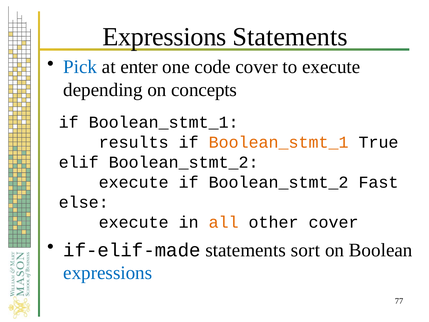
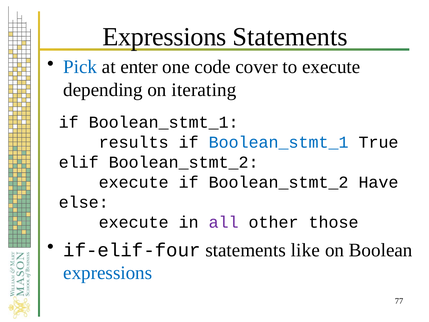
concepts: concepts -> iterating
Boolean_stmt_1 at (279, 142) colour: orange -> blue
Fast: Fast -> Have
all colour: orange -> purple
other cover: cover -> those
if-elif-made: if-elif-made -> if-elif-four
sort: sort -> like
